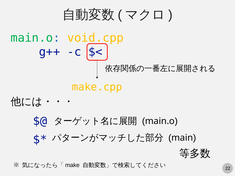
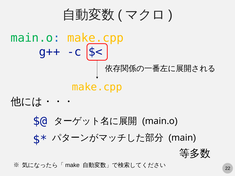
main.o void.cpp: void.cpp -> make.cpp
